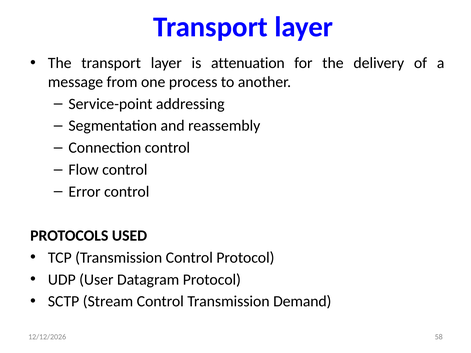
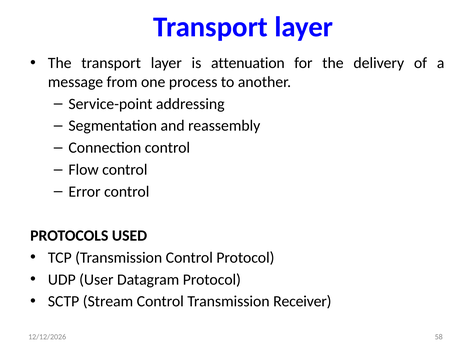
Demand: Demand -> Receiver
